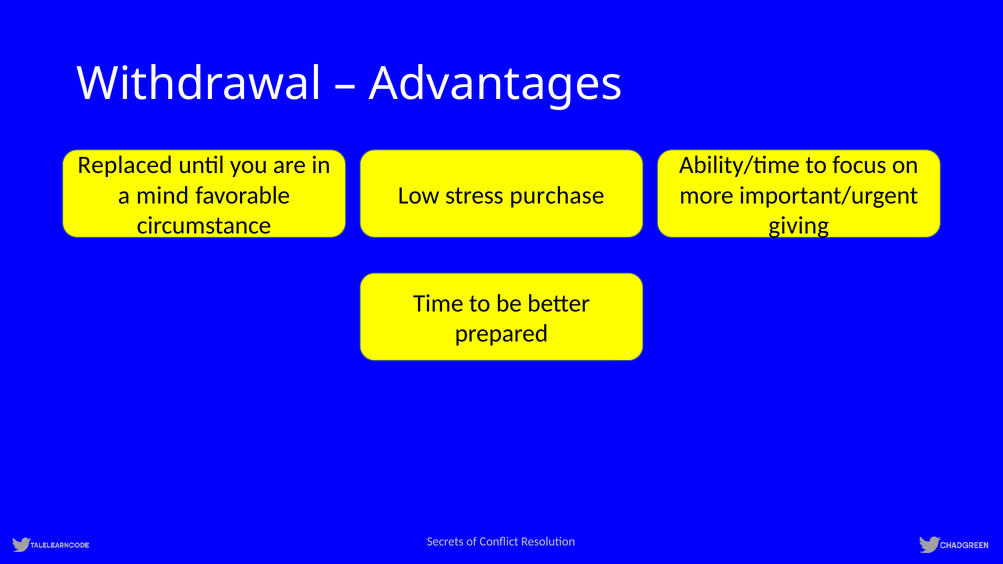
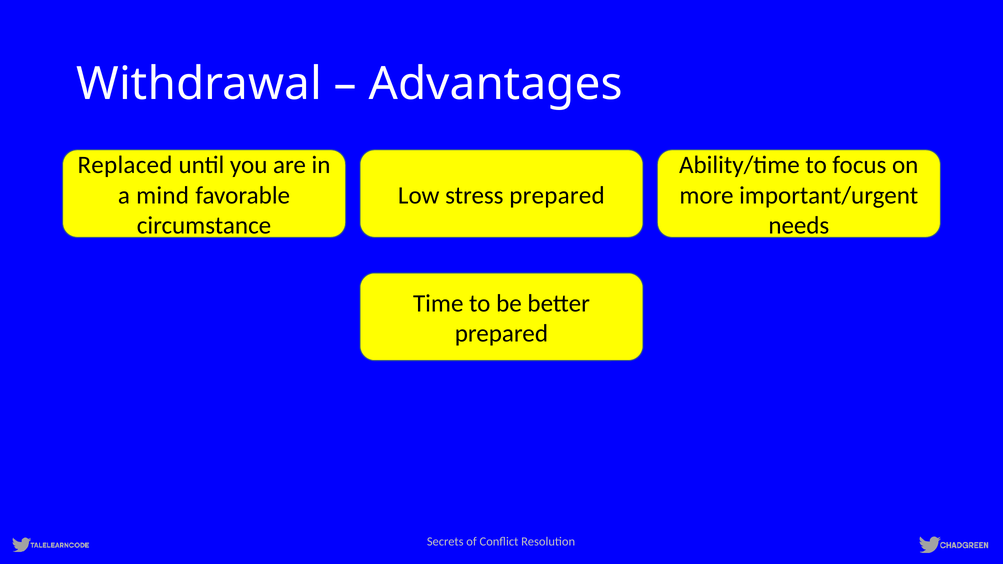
stress purchase: purchase -> prepared
giving: giving -> needs
